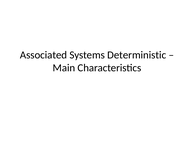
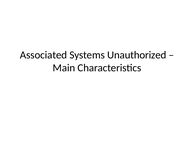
Deterministic: Deterministic -> Unauthorized
